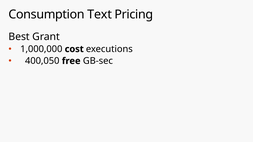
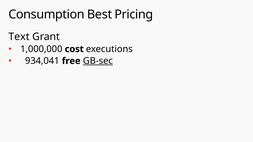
Text: Text -> Best
Best: Best -> Text
400,050: 400,050 -> 934,041
GB-sec underline: none -> present
